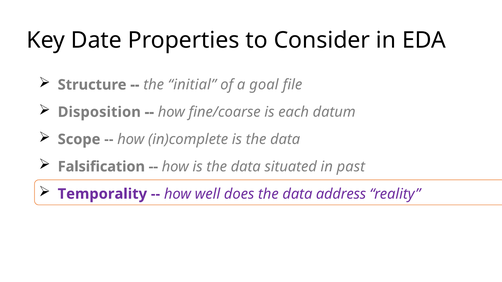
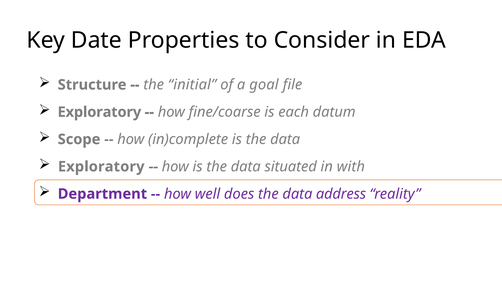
Disposition at (99, 112): Disposition -> Exploratory
Falsification at (101, 167): Falsification -> Exploratory
past: past -> with
Temporality: Temporality -> Department
